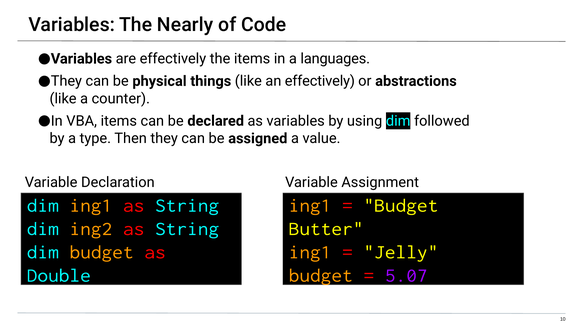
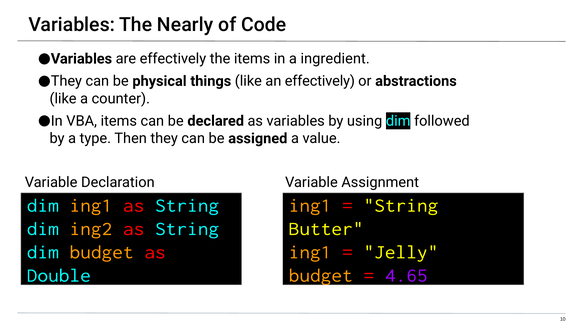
languages: languages -> ingredient
Budget at (401, 205): Budget -> String
5.07: 5.07 -> 4.65
